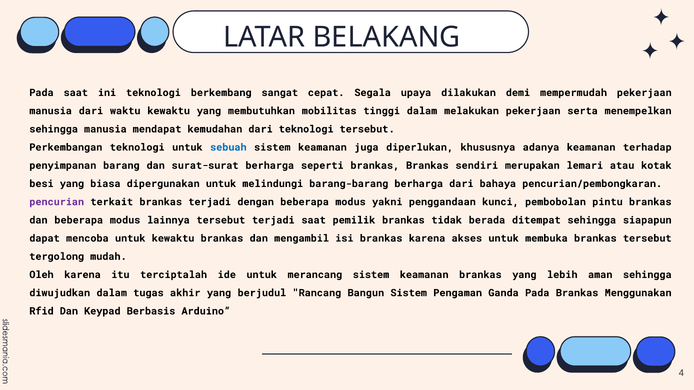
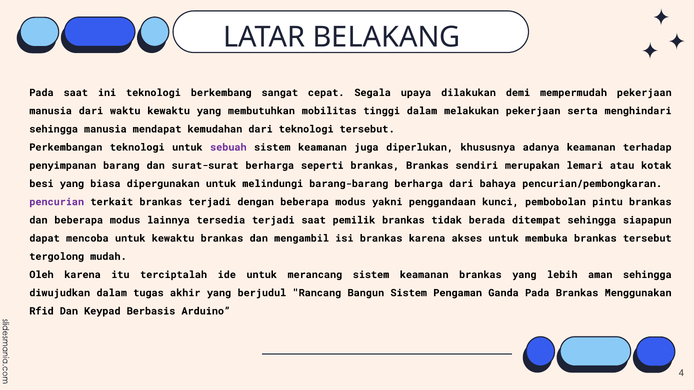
menempelkan: menempelkan -> menghindari
sebuah colour: blue -> purple
lainnya tersebut: tersebut -> tersedia
